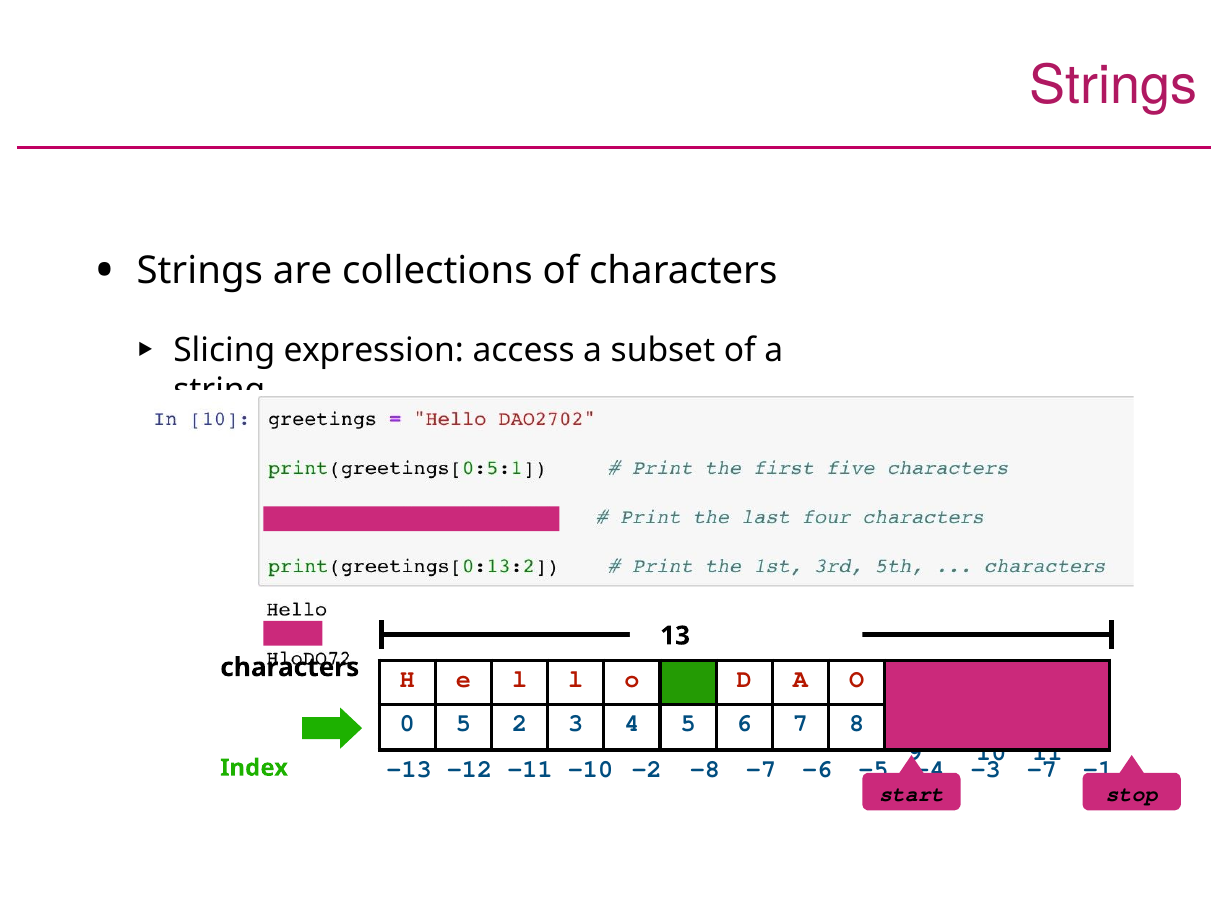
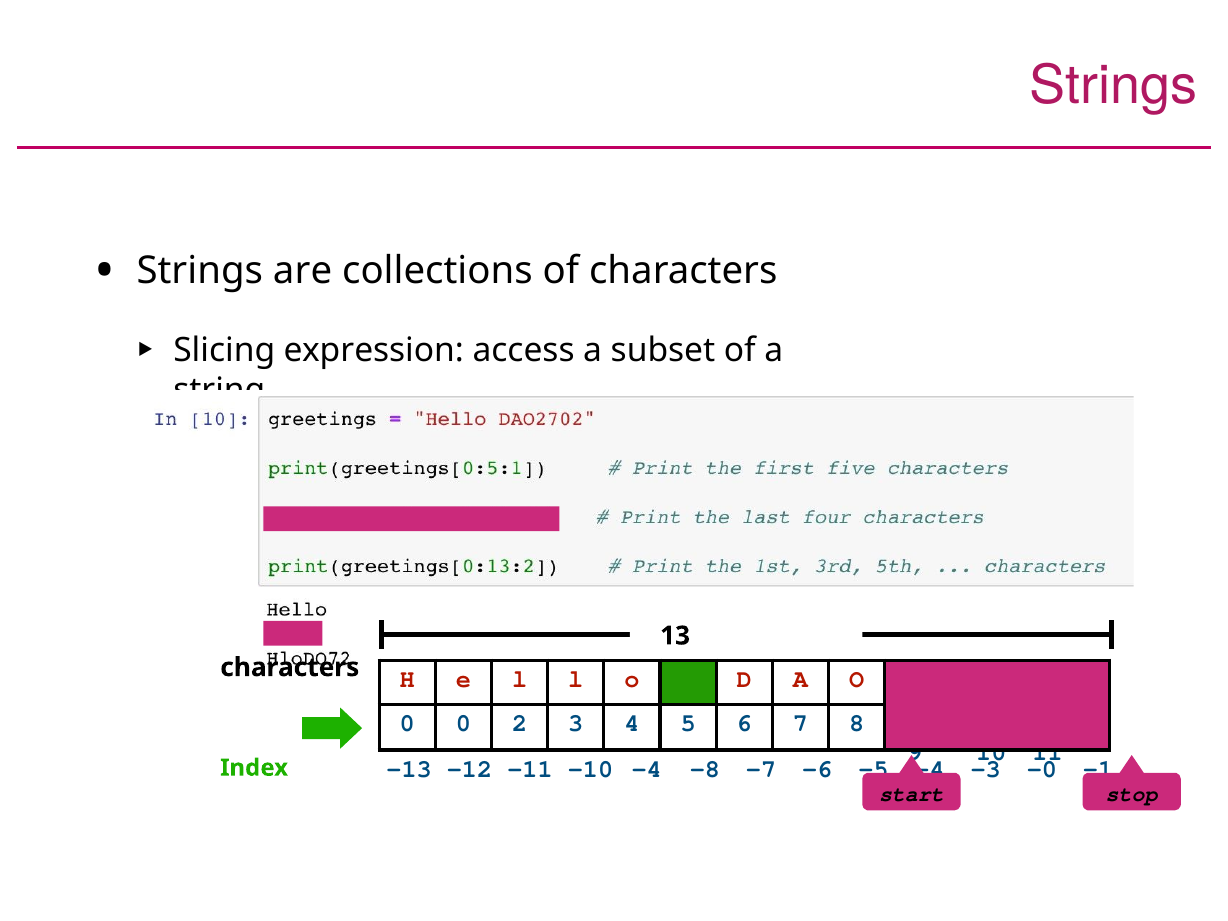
0 5: 5 -> 0
-10 -2: -2 -> -4
-3 -7: -7 -> -0
